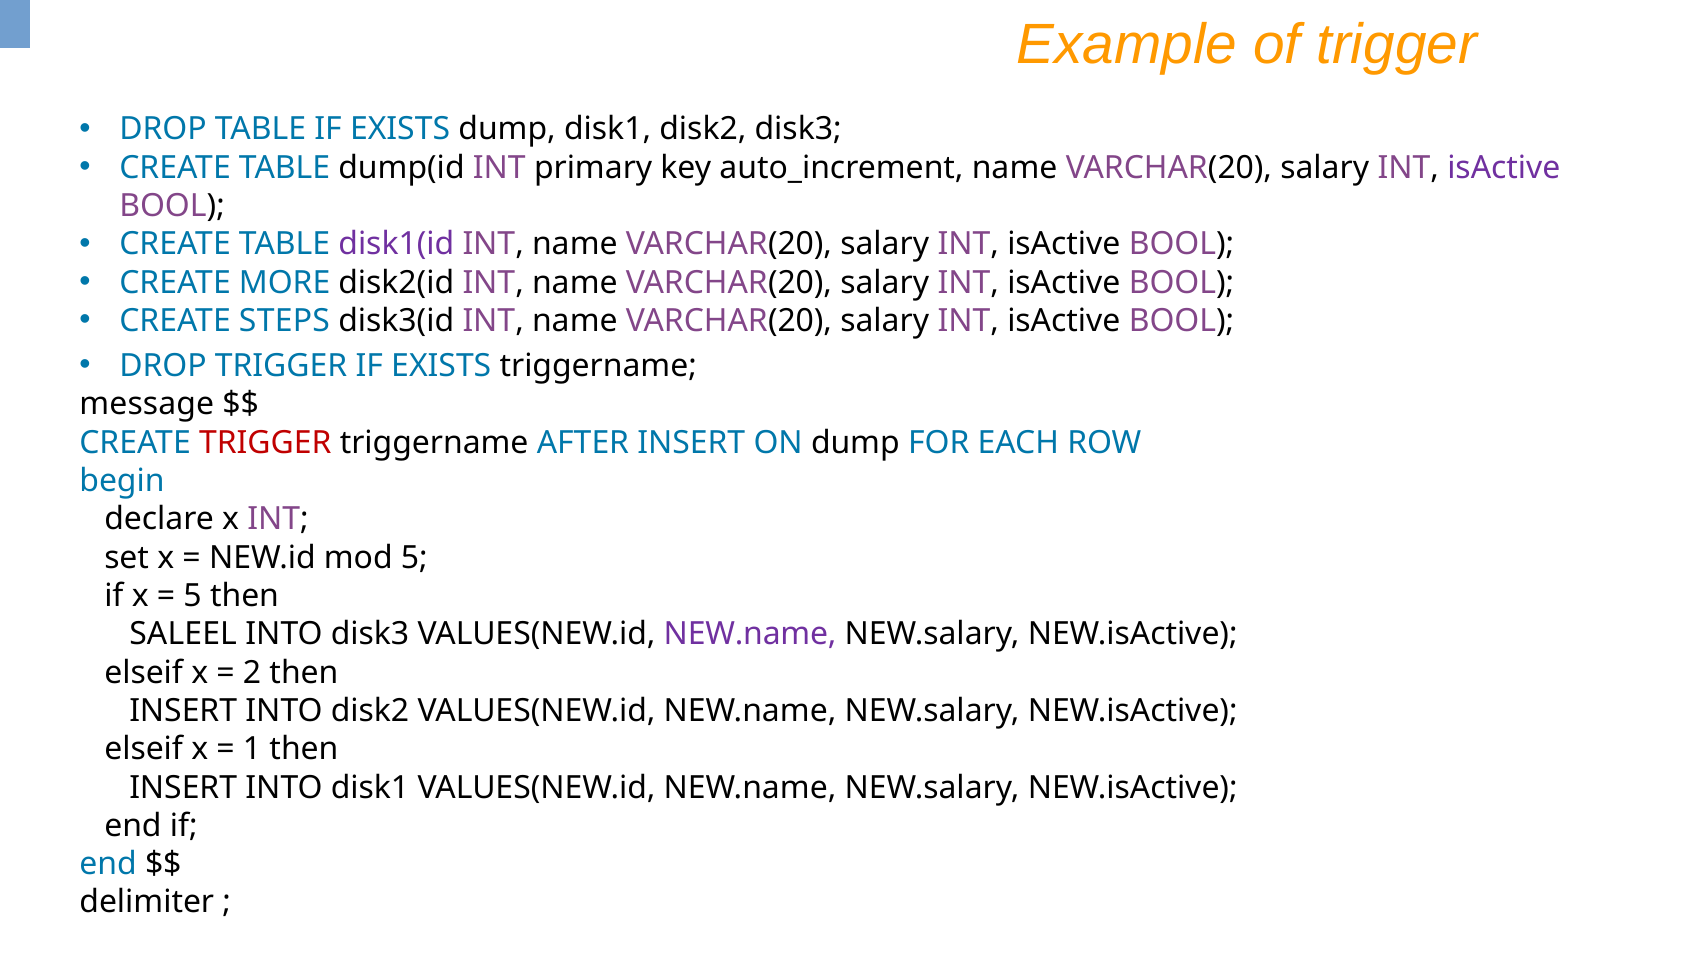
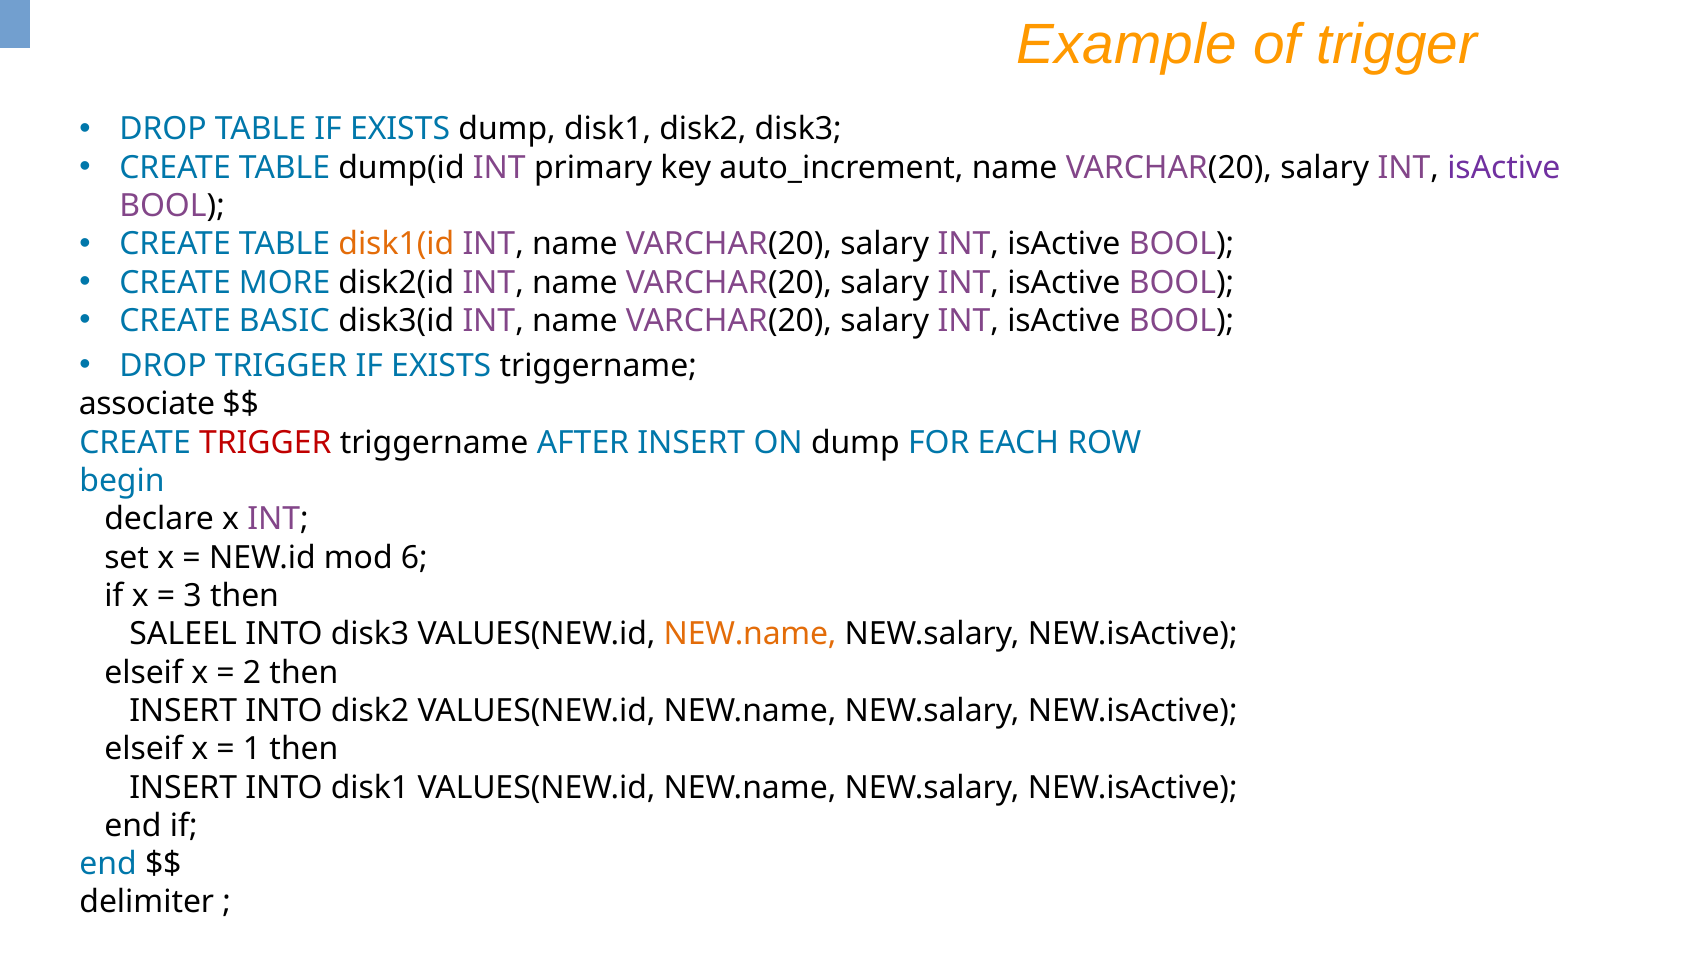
disk1(id colour: purple -> orange
STEPS: STEPS -> BASIC
message: message -> associate
mod 5: 5 -> 6
5 at (193, 596): 5 -> 3
NEW.name at (750, 634) colour: purple -> orange
